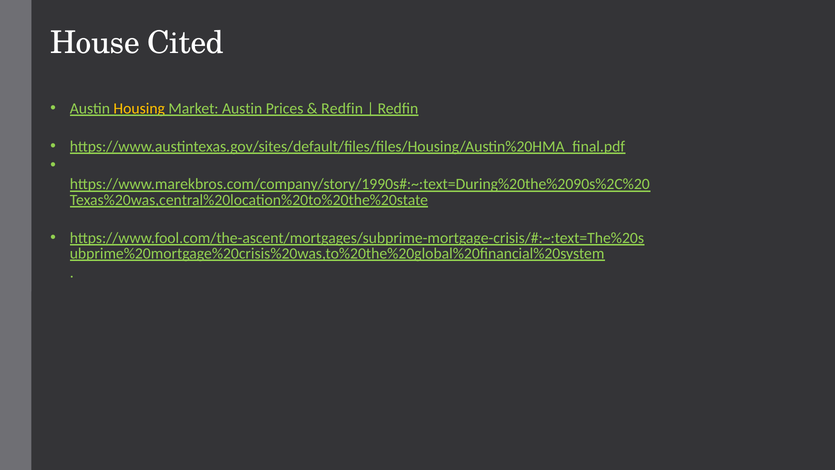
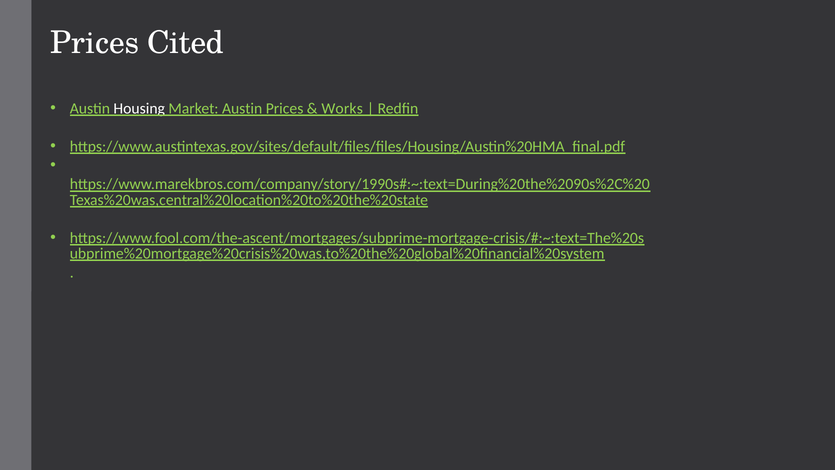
House at (95, 43): House -> Prices
Housing colour: yellow -> white
Redfin at (342, 108): Redfin -> Works
